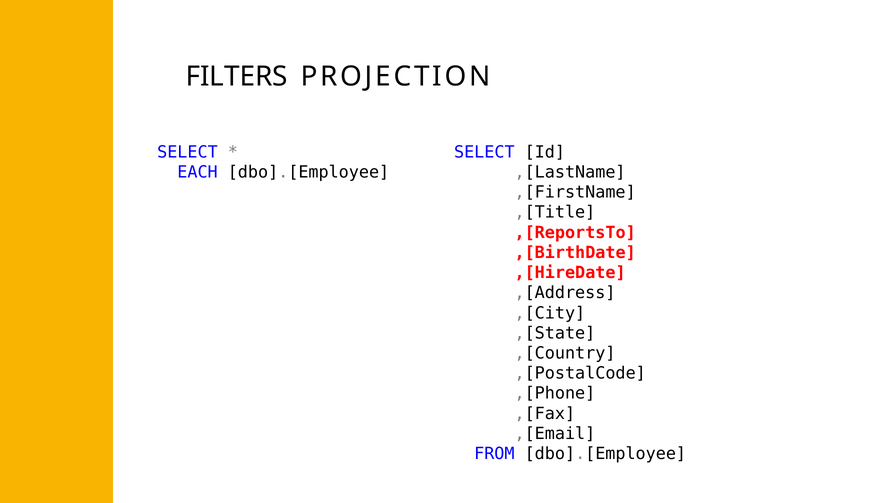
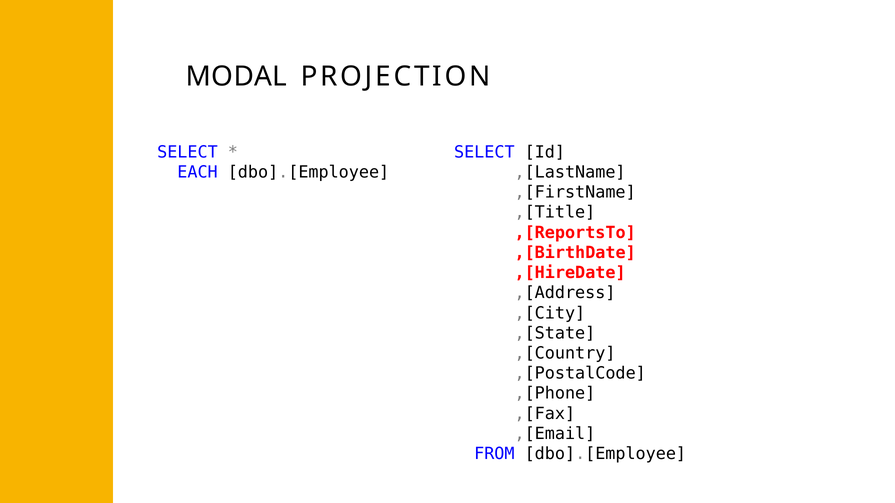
FILTERS: FILTERS -> MODAL
